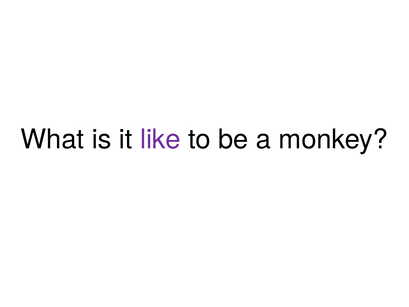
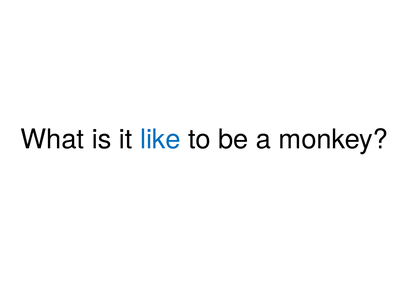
like colour: purple -> blue
